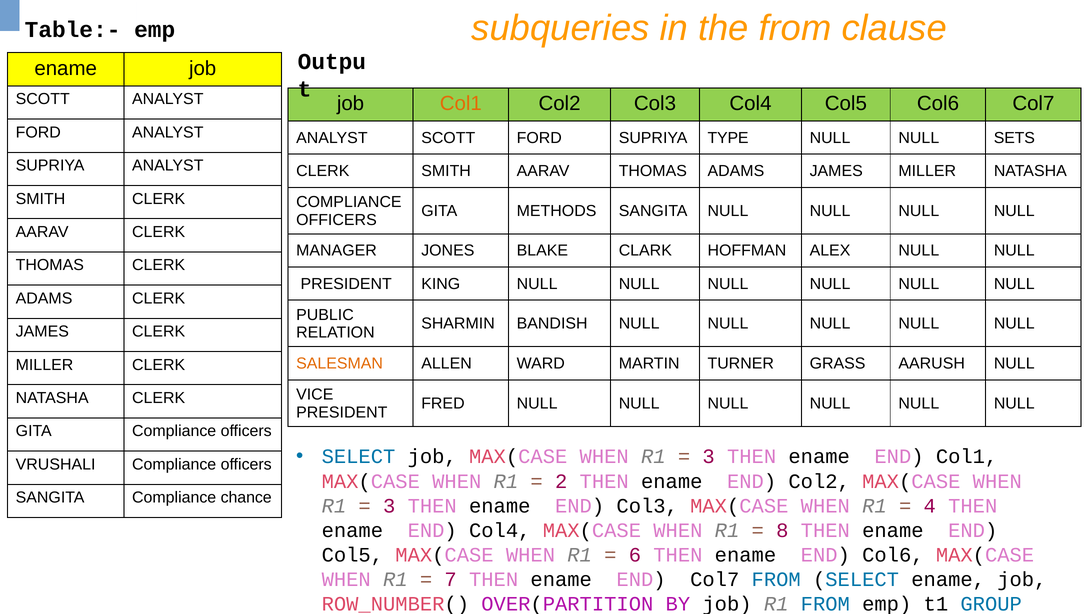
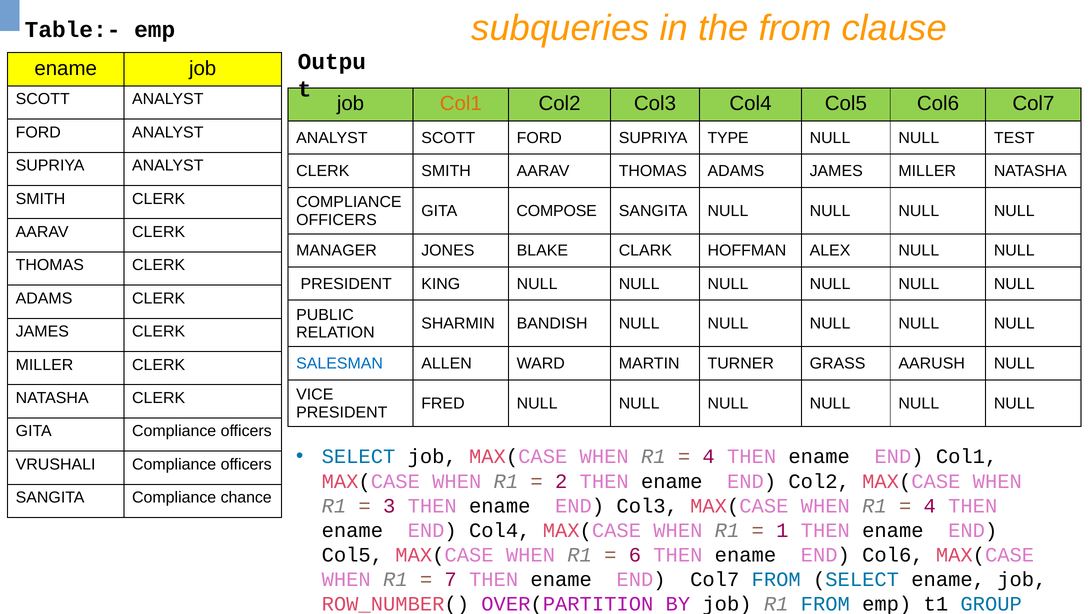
SETS: SETS -> TEST
METHODS: METHODS -> COMPOSE
SALESMAN colour: orange -> blue
3 at (709, 457): 3 -> 4
8: 8 -> 1
